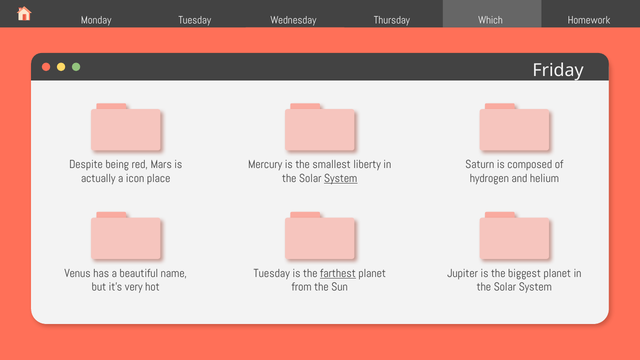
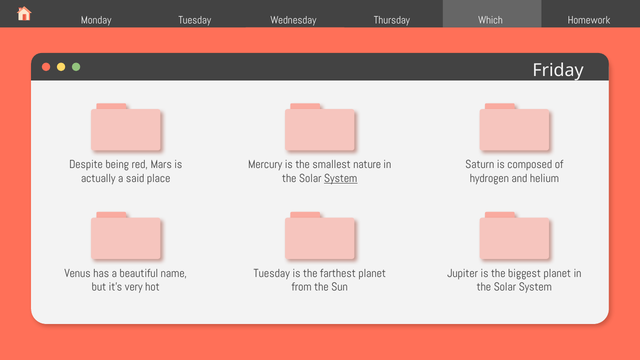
liberty: liberty -> nature
icon: icon -> said
farthest underline: present -> none
